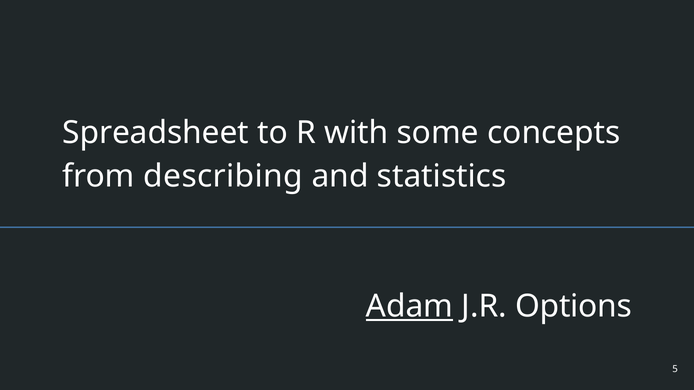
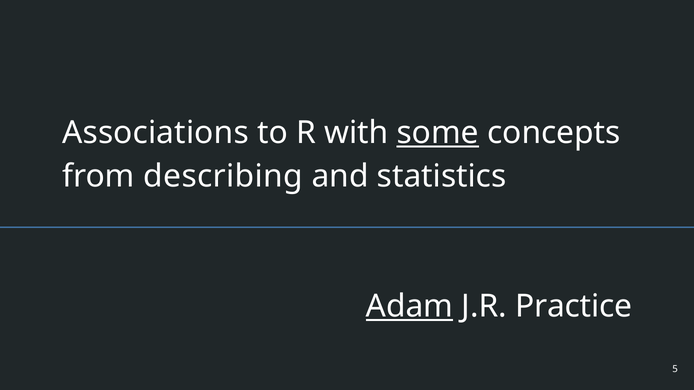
Spreadsheet: Spreadsheet -> Associations
some underline: none -> present
Options: Options -> Practice
